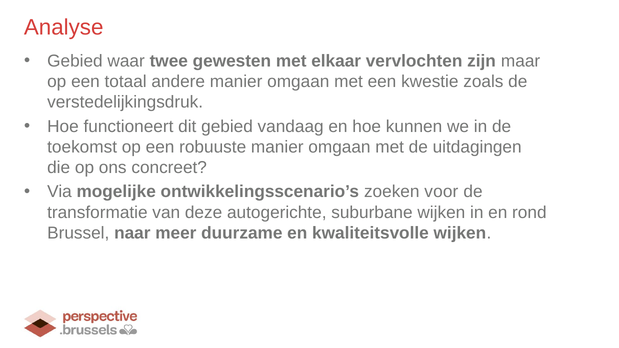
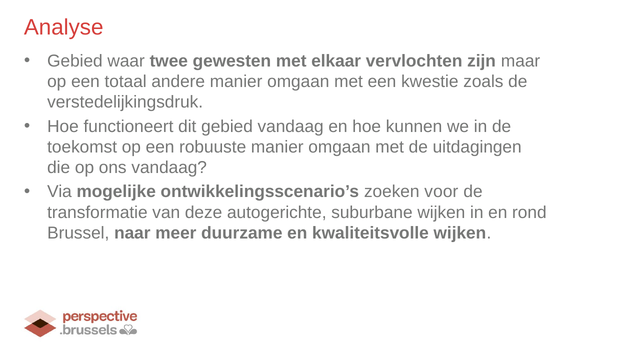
ons concreet: concreet -> vandaag
